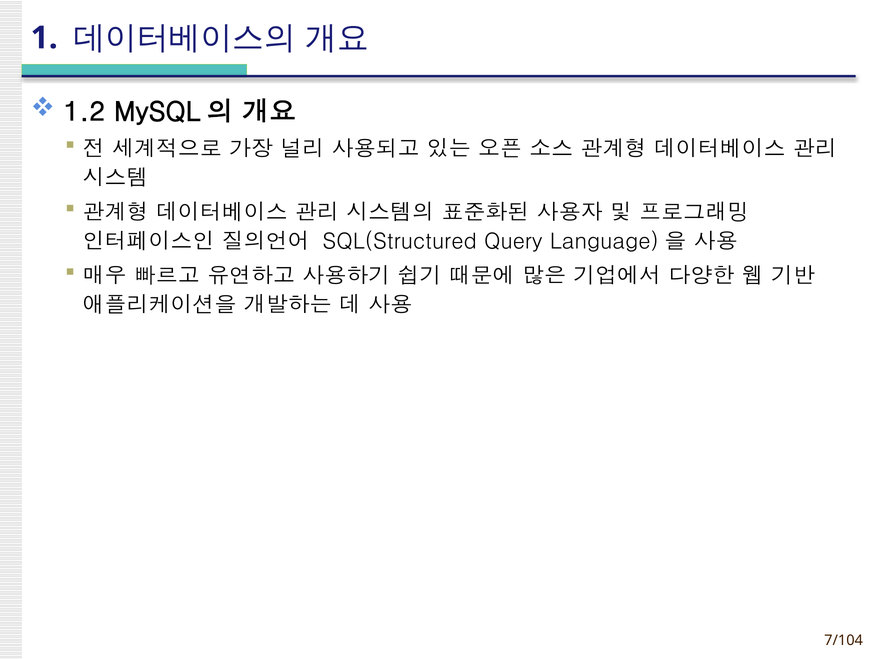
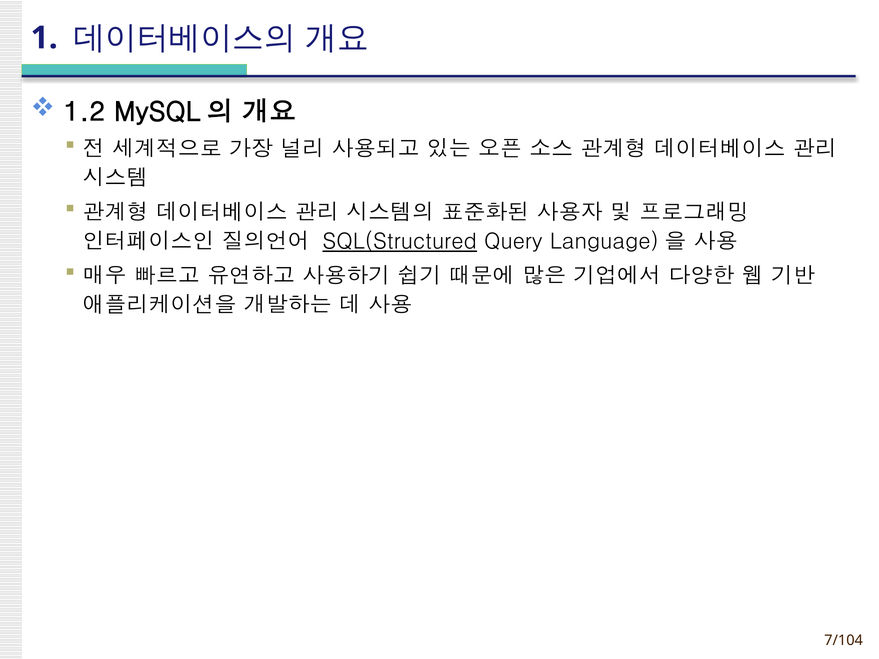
SQL(Structured underline: none -> present
